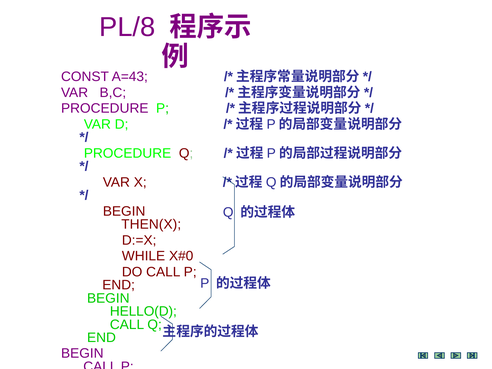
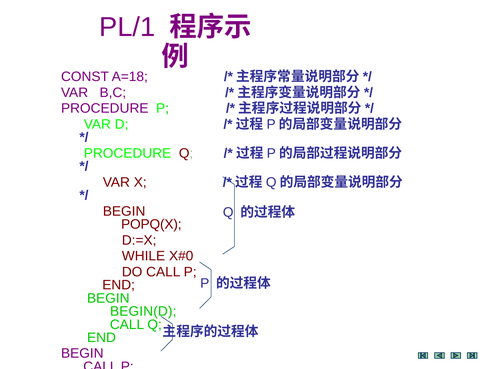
PL/8: PL/8 -> PL/1
A=43: A=43 -> A=18
THEN(X: THEN(X -> POPQ(X
HELLO(D: HELLO(D -> BEGIN(D
